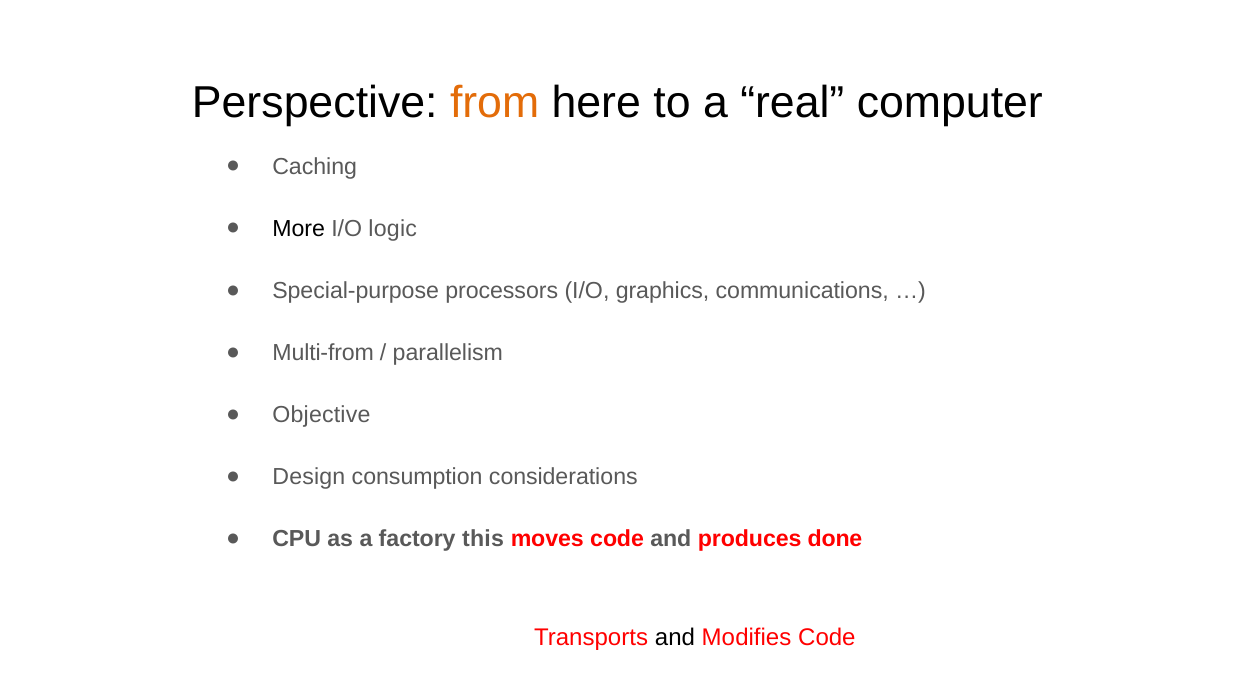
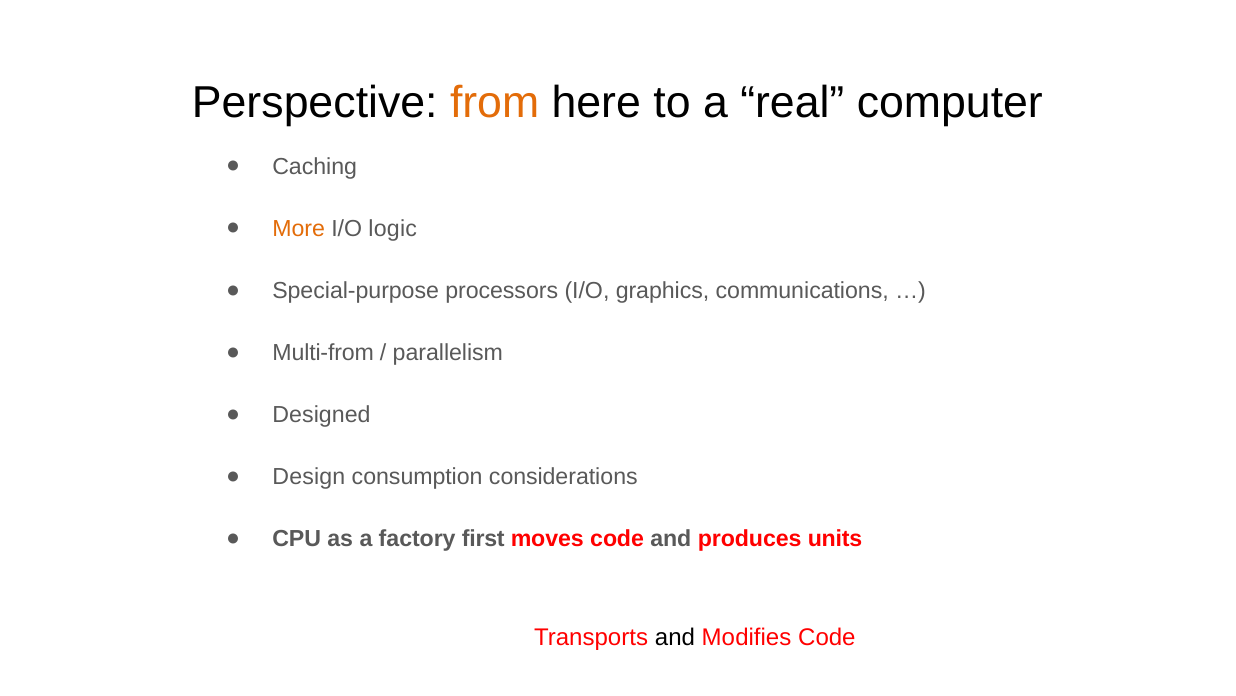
More colour: black -> orange
Objective: Objective -> Designed
this: this -> first
done: done -> units
